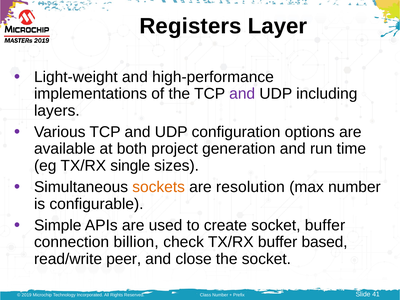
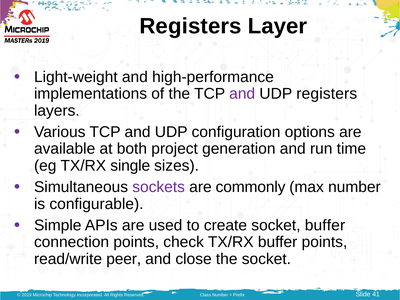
UDP including: including -> registers
sockets colour: orange -> purple
resolution: resolution -> commonly
connection billion: billion -> points
buffer based: based -> points
